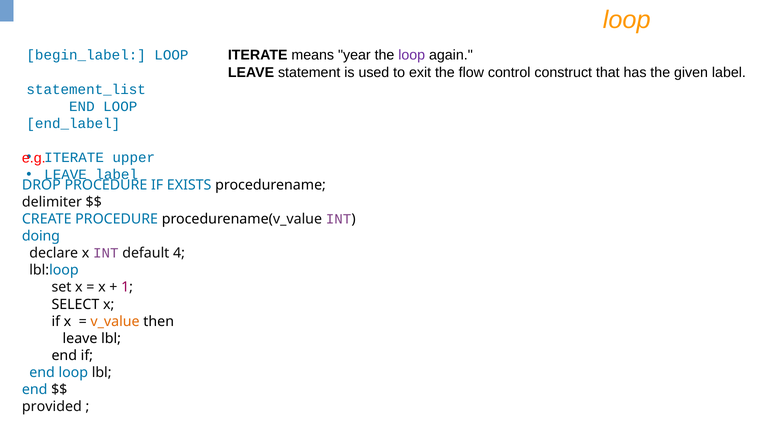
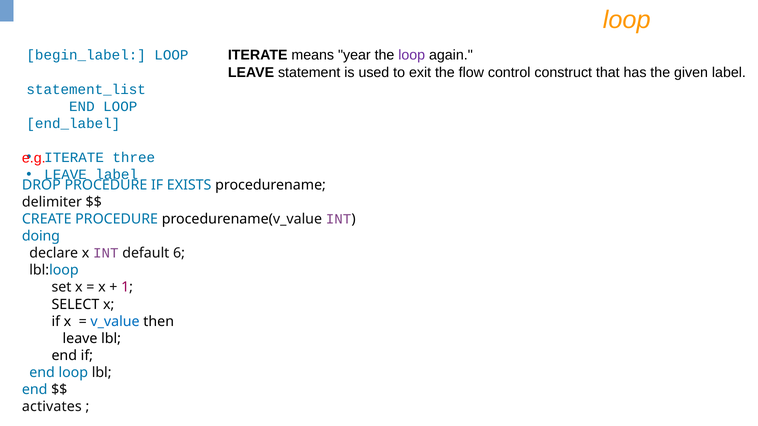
upper: upper -> three
4: 4 -> 6
v_value colour: orange -> blue
provided: provided -> activates
